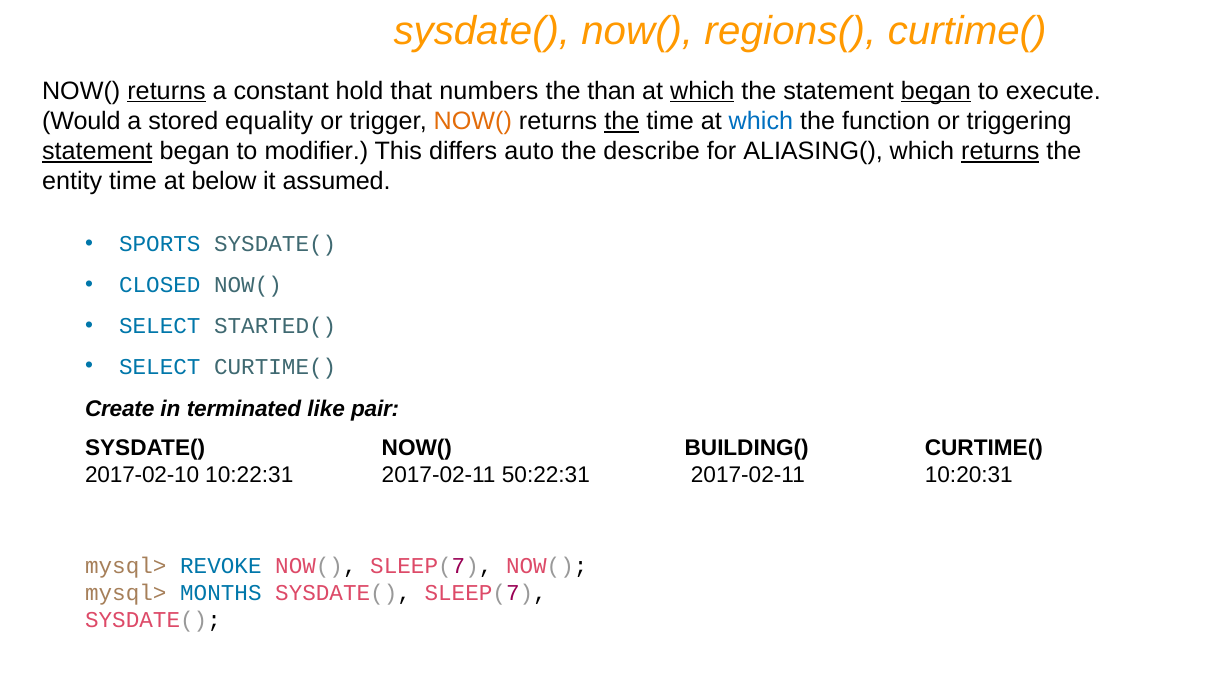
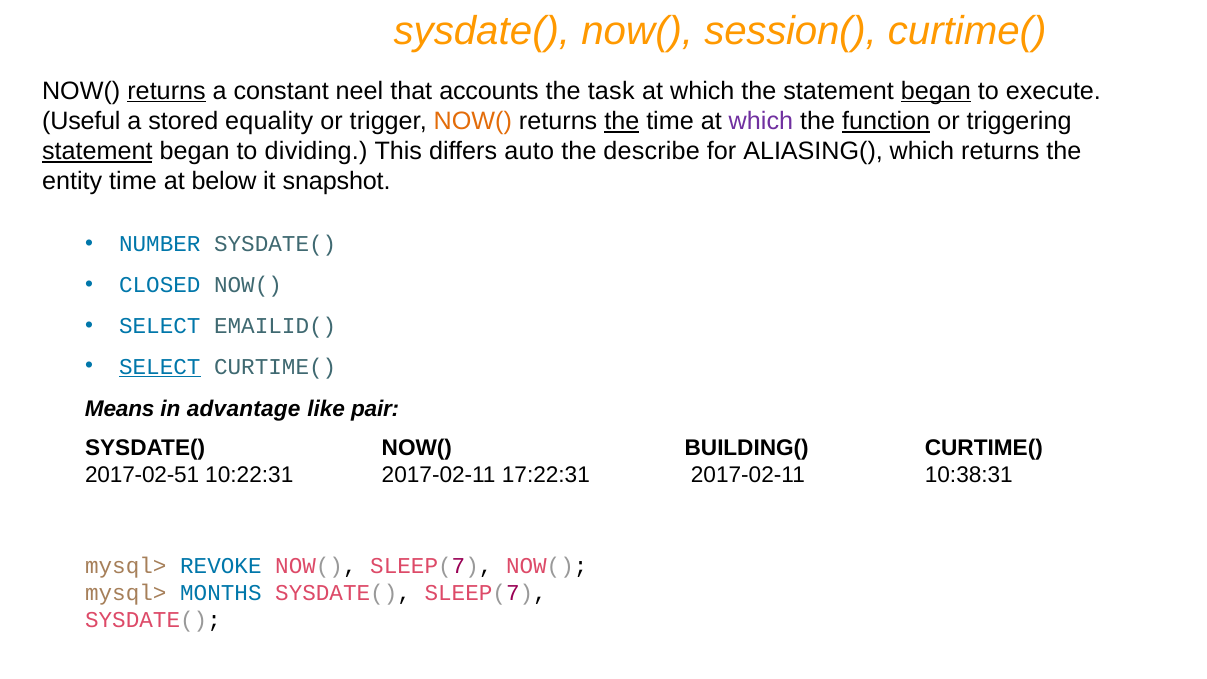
regions(: regions( -> session(
hold: hold -> neel
numbers: numbers -> accounts
than: than -> task
which at (702, 91) underline: present -> none
Would: Would -> Useful
which at (761, 121) colour: blue -> purple
function underline: none -> present
modifier: modifier -> dividing
returns at (1000, 151) underline: present -> none
assumed: assumed -> snapshot
SPORTS: SPORTS -> NUMBER
STARTED(: STARTED( -> EMAILID(
SELECT at (160, 367) underline: none -> present
Create: Create -> Means
terminated: terminated -> advantage
2017-02-10: 2017-02-10 -> 2017-02-51
50:22:31: 50:22:31 -> 17:22:31
10:20:31: 10:20:31 -> 10:38:31
